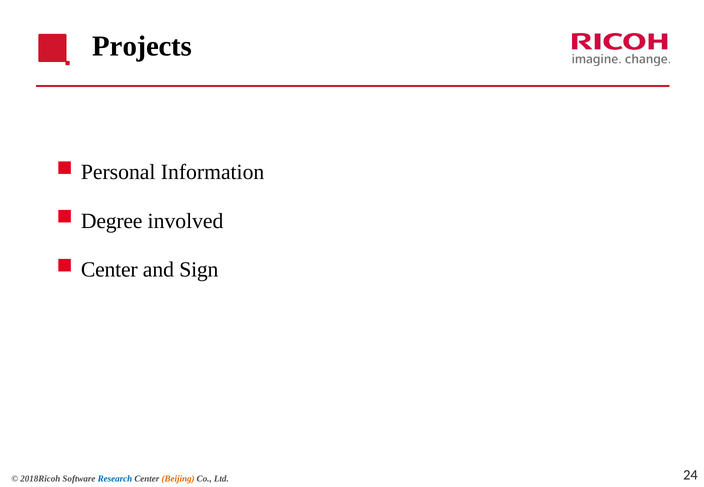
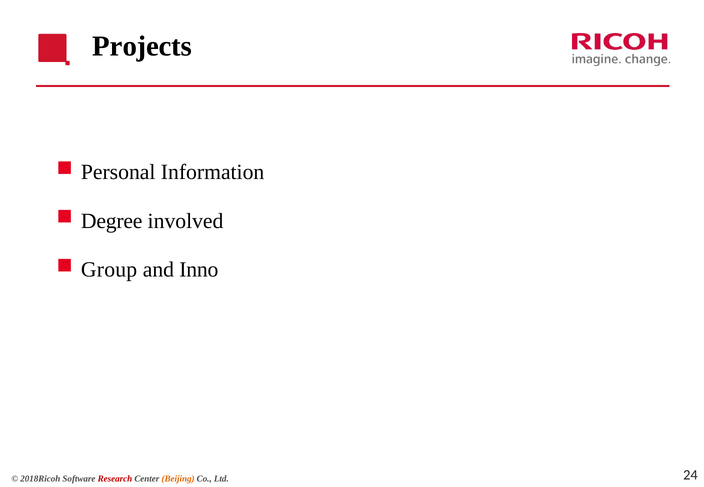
Center at (109, 270): Center -> Group
Sign: Sign -> Inno
Research colour: blue -> red
